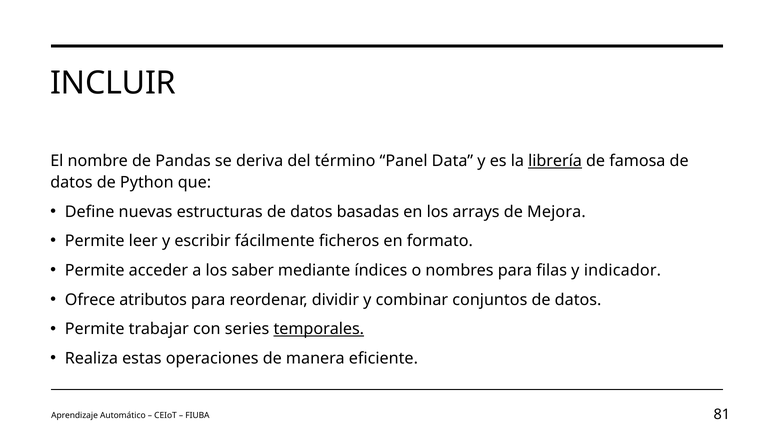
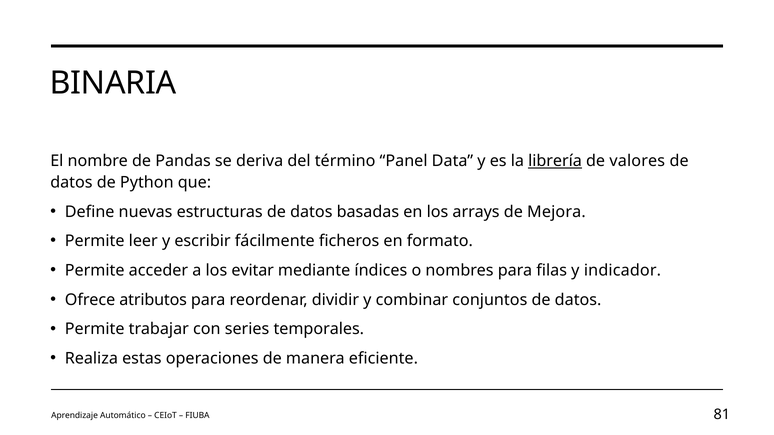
INCLUIR: INCLUIR -> BINARIA
famosa: famosa -> valores
saber: saber -> evitar
temporales underline: present -> none
